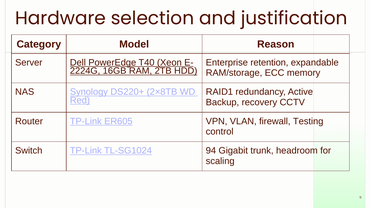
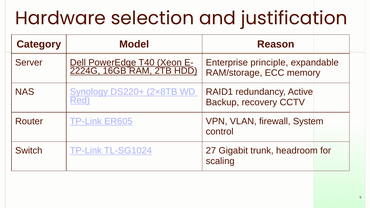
retention: retention -> principle
Testing: Testing -> System
94: 94 -> 27
